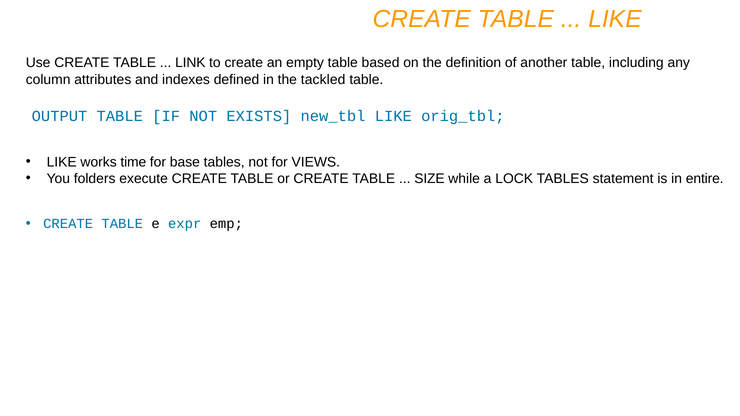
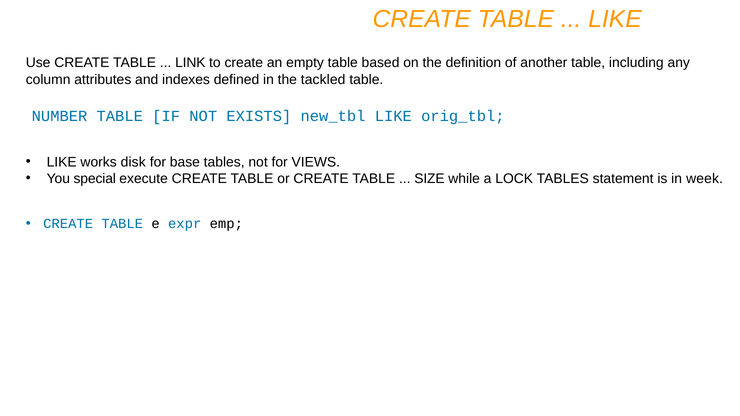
OUTPUT: OUTPUT -> NUMBER
time: time -> disk
folders: folders -> special
entire: entire -> week
